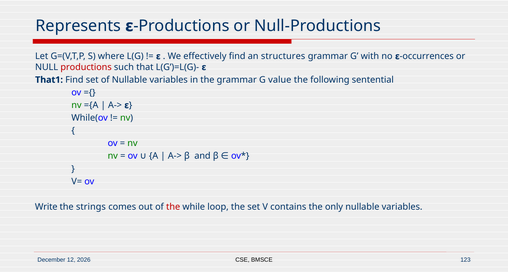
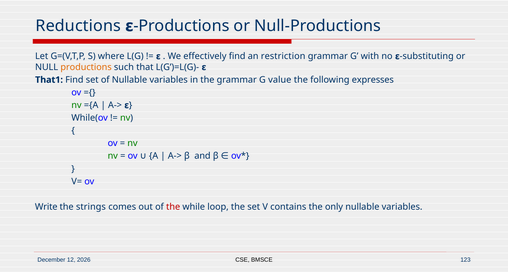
Represents: Represents -> Reductions
structures: structures -> restriction
occurrences: occurrences -> substituting
productions at (86, 67) colour: red -> orange
sentential: sentential -> expresses
